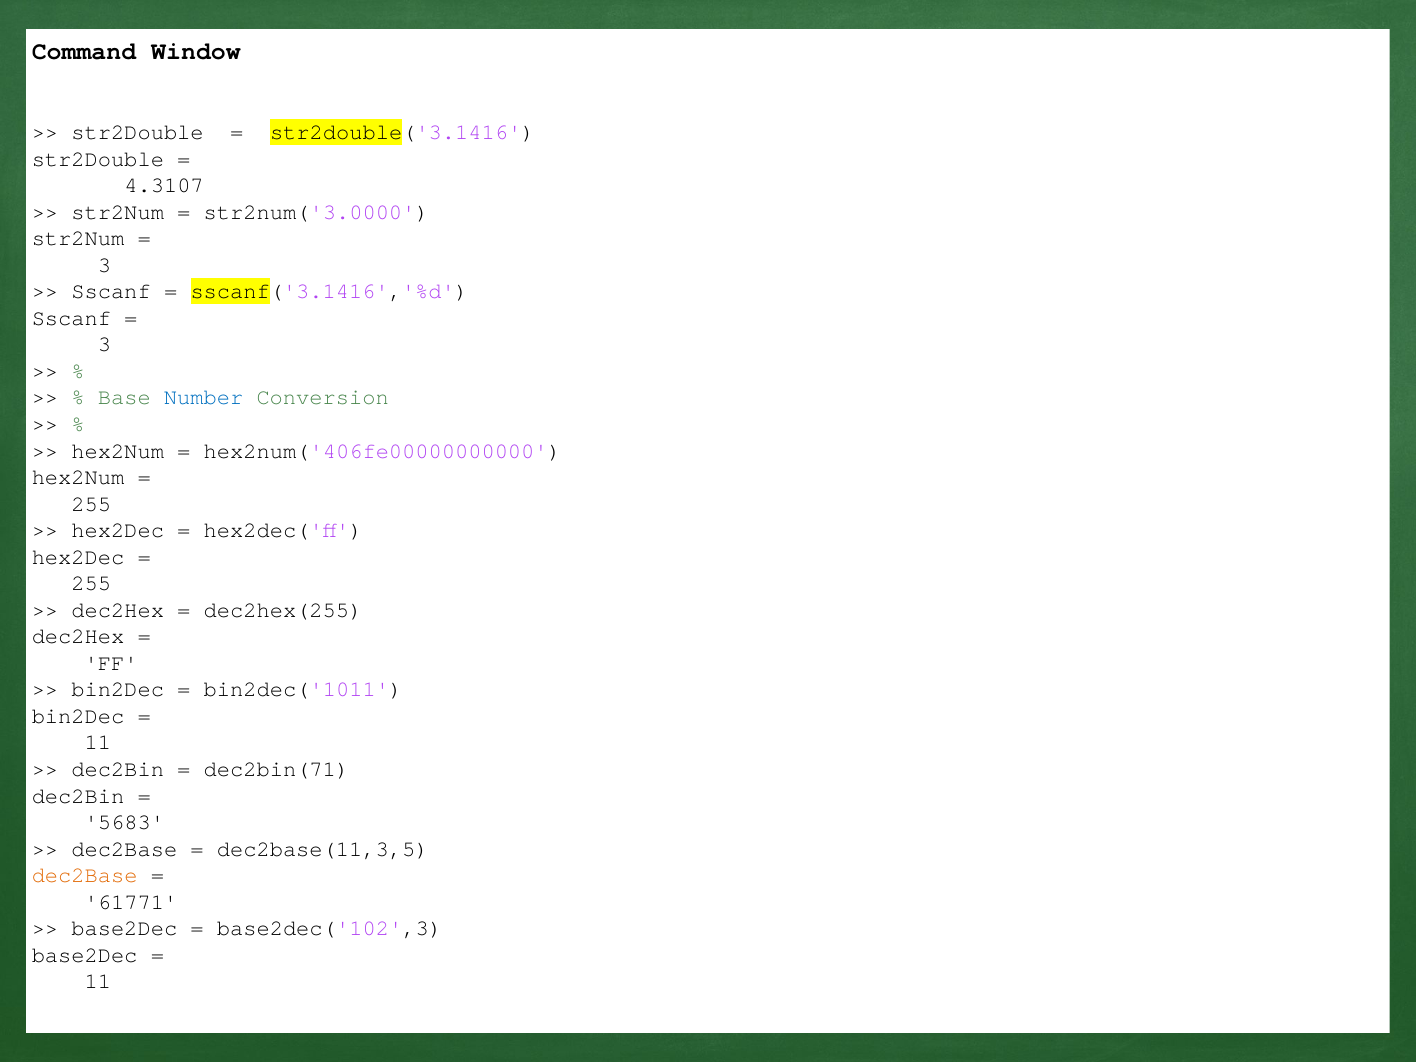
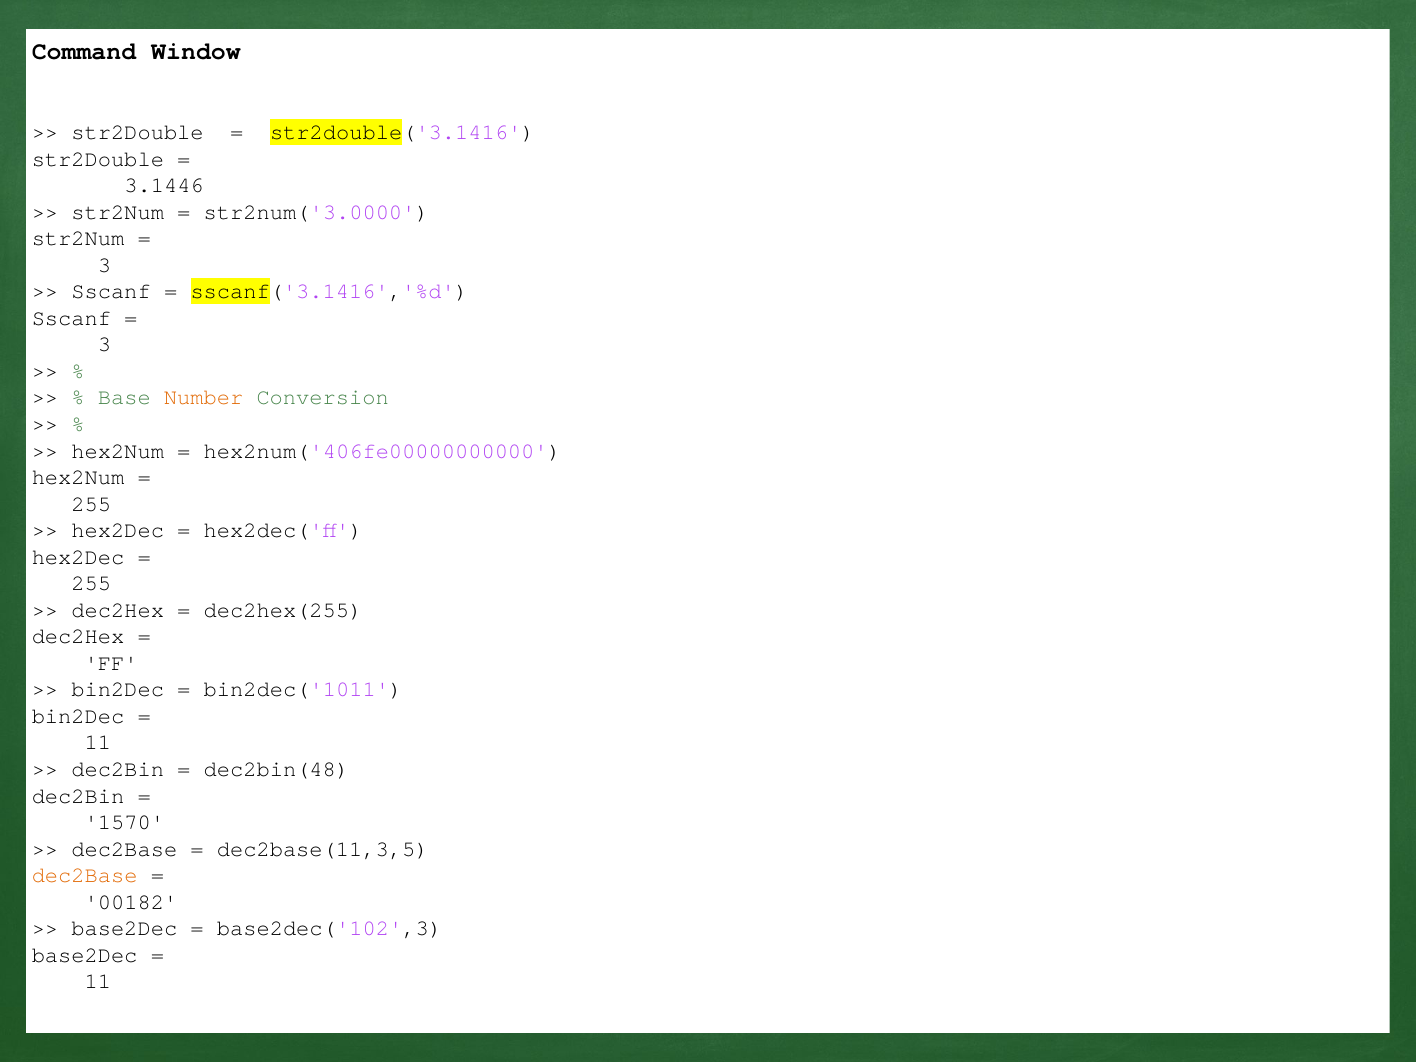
4.3107: 4.3107 -> 3.1446
Number colour: blue -> orange
dec2bin(71: dec2bin(71 -> dec2bin(48
5683: 5683 -> 1570
61771: 61771 -> 00182
